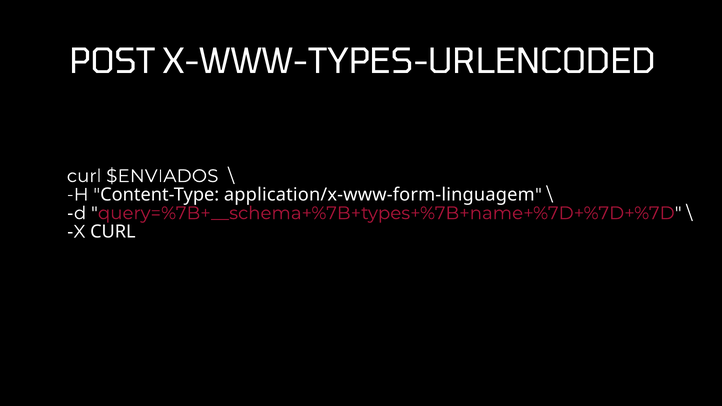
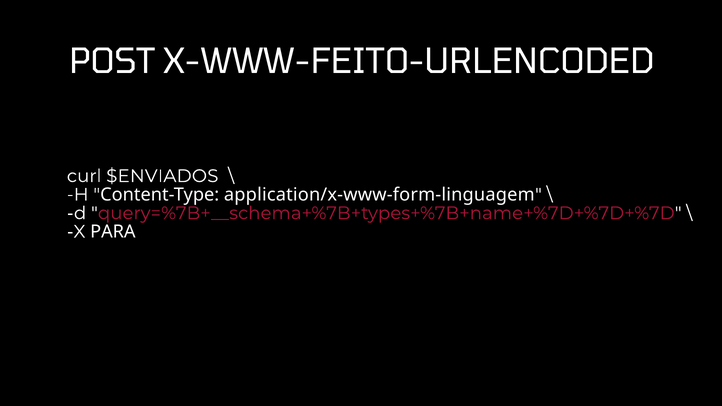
X-WWW-TYPES-URLENCODED: X-WWW-TYPES-URLENCODED -> X-WWW-FEITO-URLENCODED
X CURL: CURL -> PARA
